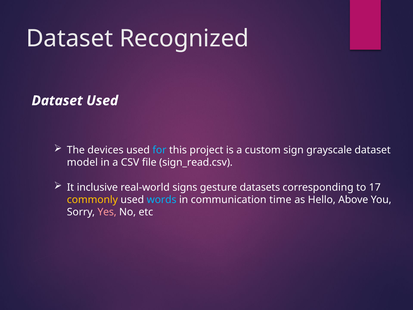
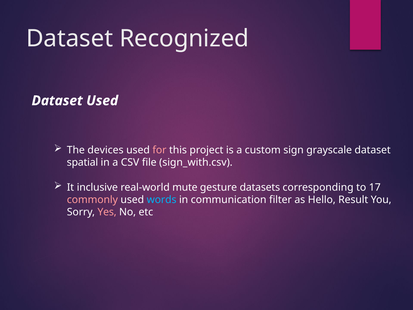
for colour: light blue -> pink
model: model -> spatial
sign_read.csv: sign_read.csv -> sign_with.csv
signs: signs -> mute
commonly colour: yellow -> pink
time: time -> filter
Above: Above -> Result
